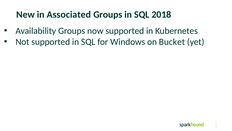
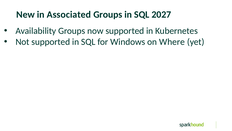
2018: 2018 -> 2027
Bucket: Bucket -> Where
